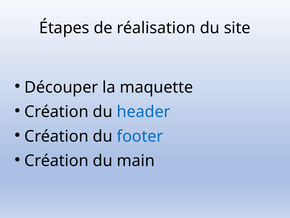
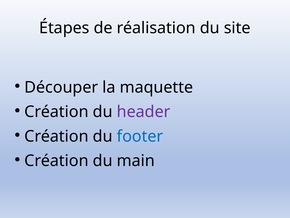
header colour: blue -> purple
